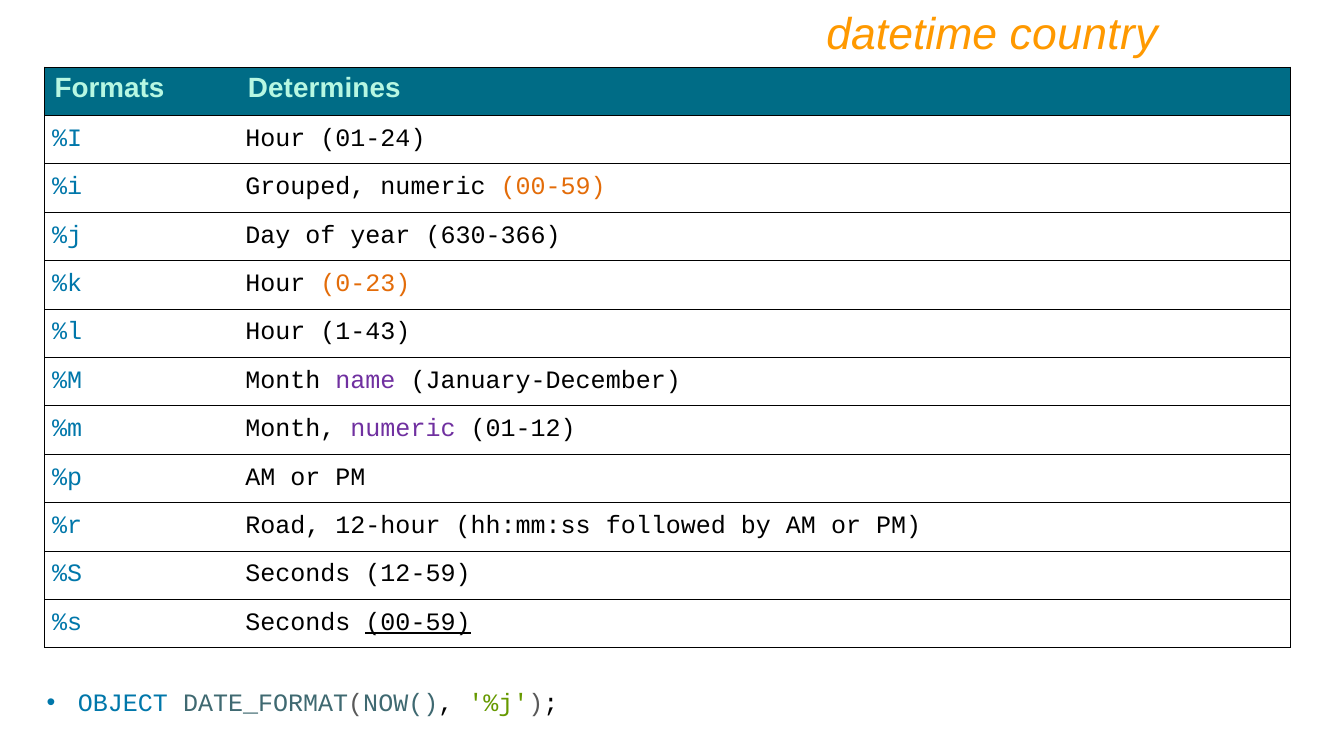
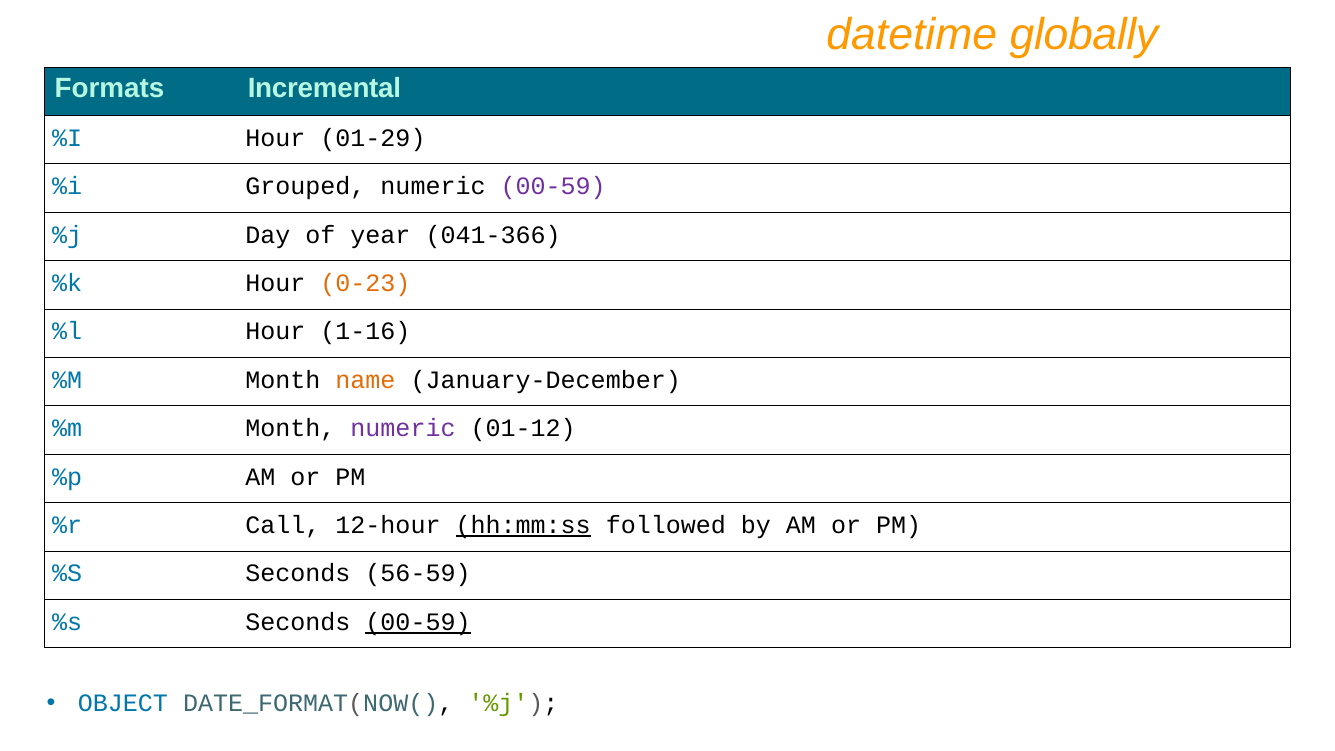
country: country -> globally
Determines: Determines -> Incremental
01-24: 01-24 -> 01-29
00-59 at (553, 186) colour: orange -> purple
630-366: 630-366 -> 041-366
1-43: 1-43 -> 1-16
name colour: purple -> orange
Road: Road -> Call
hh:mm:ss underline: none -> present
12-59: 12-59 -> 56-59
